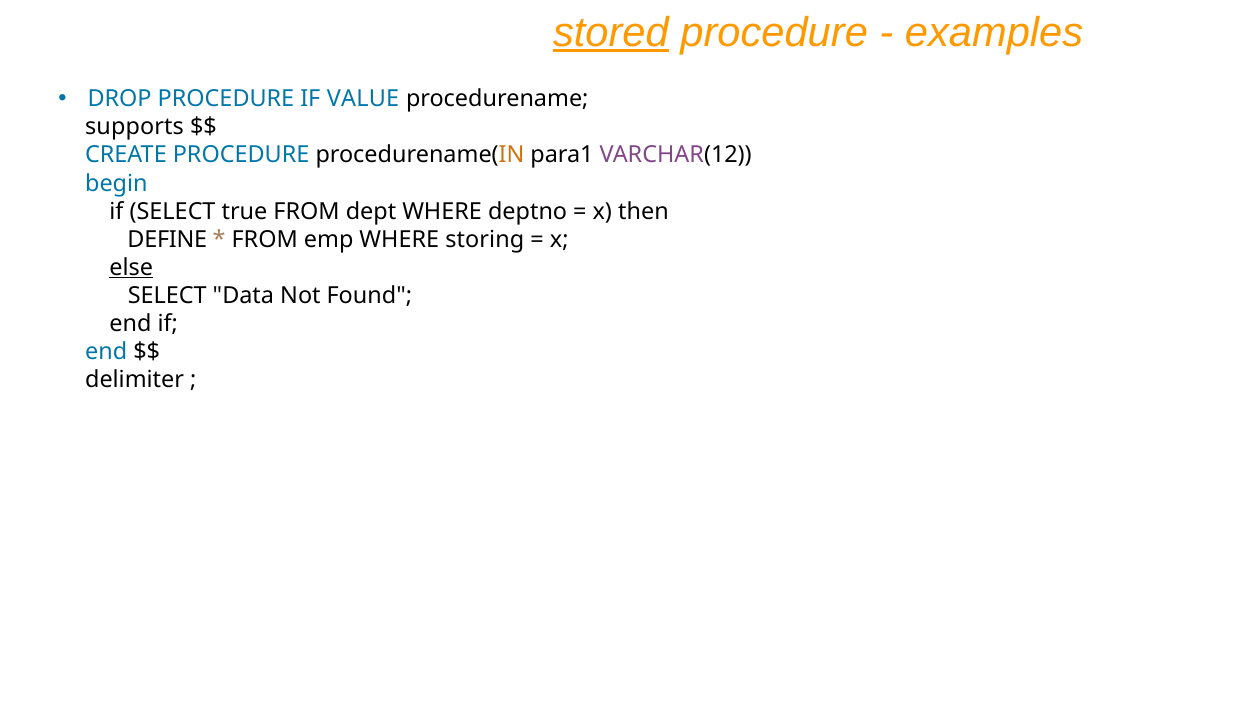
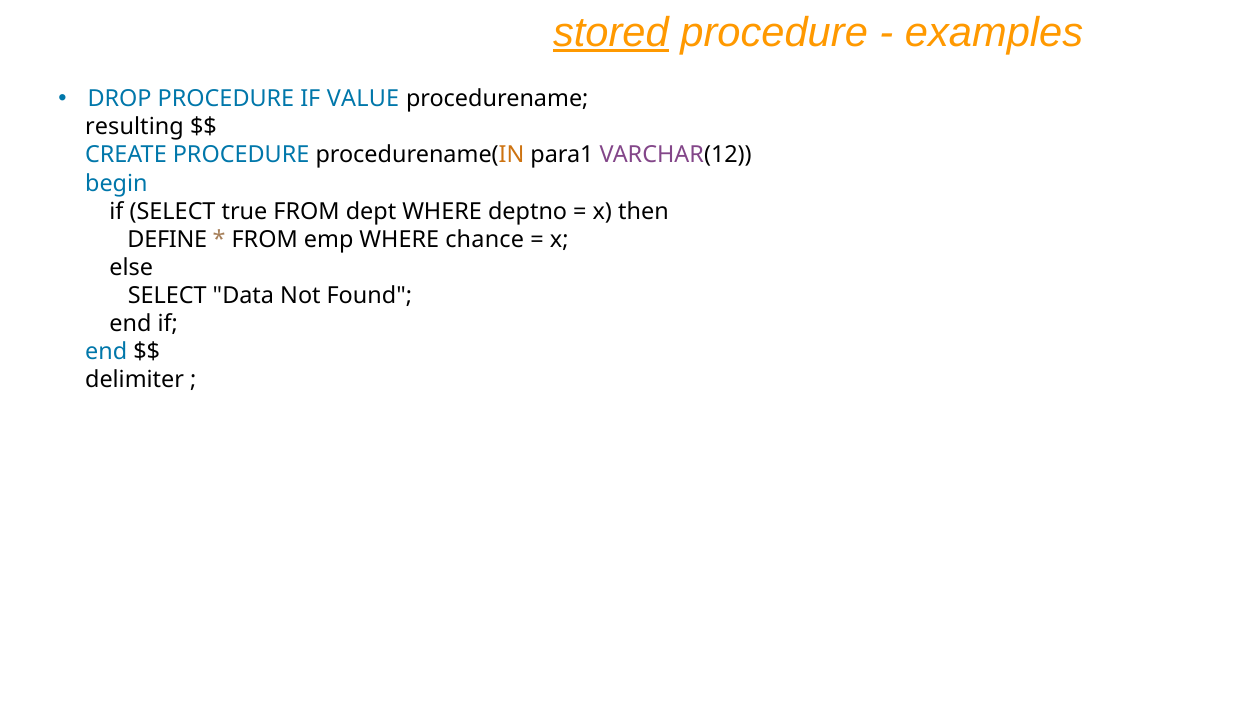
supports: supports -> resulting
storing: storing -> chance
else underline: present -> none
